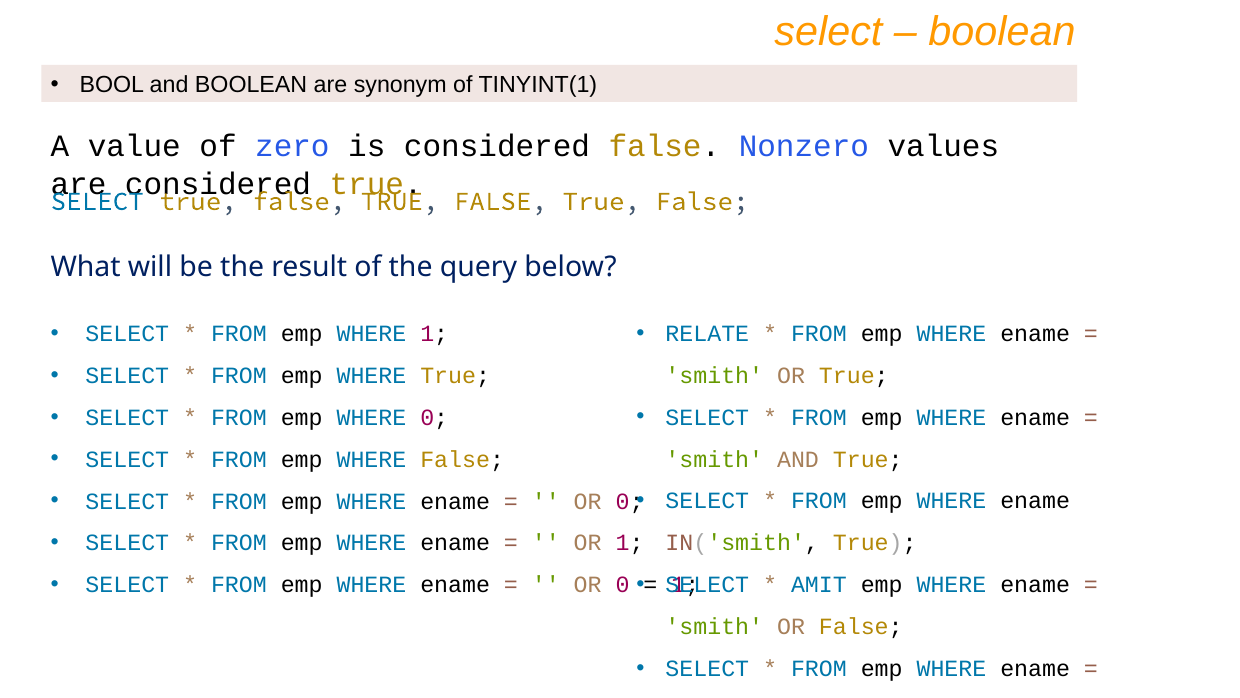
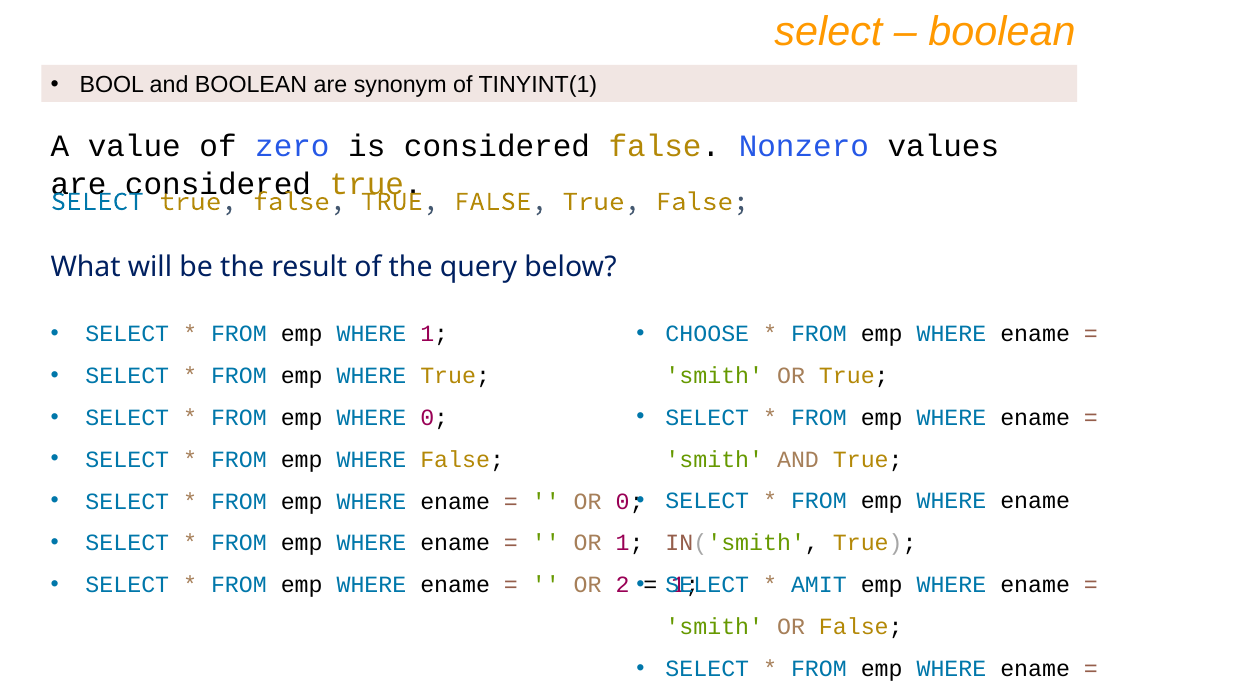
RELATE: RELATE -> CHOOSE
0 at (623, 585): 0 -> 2
